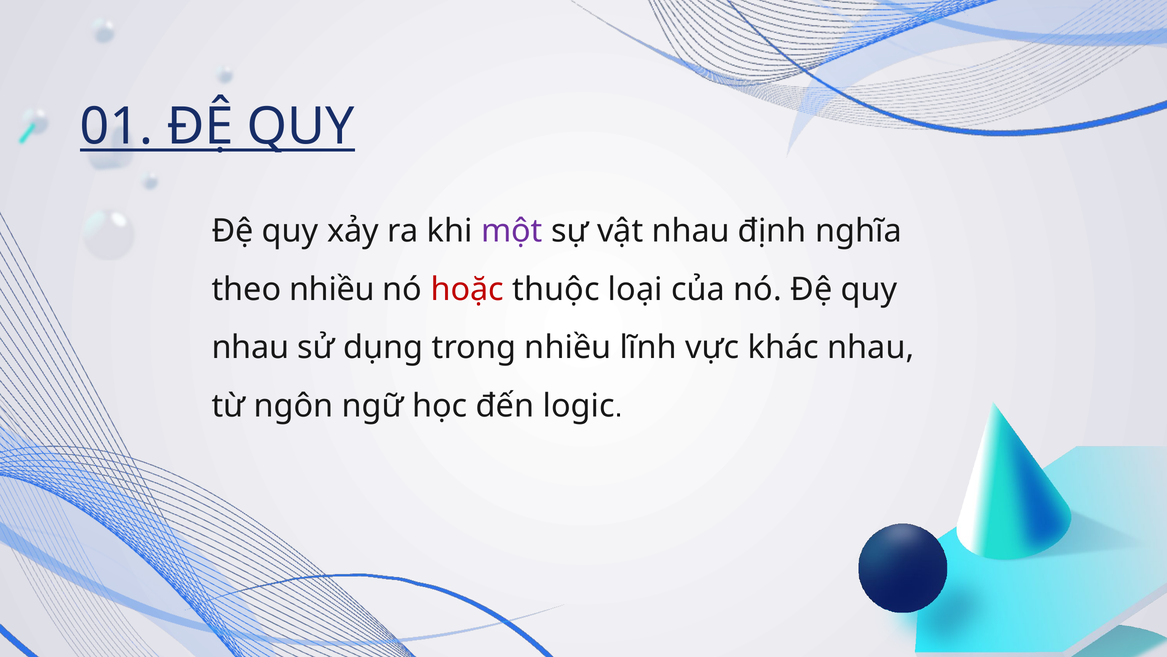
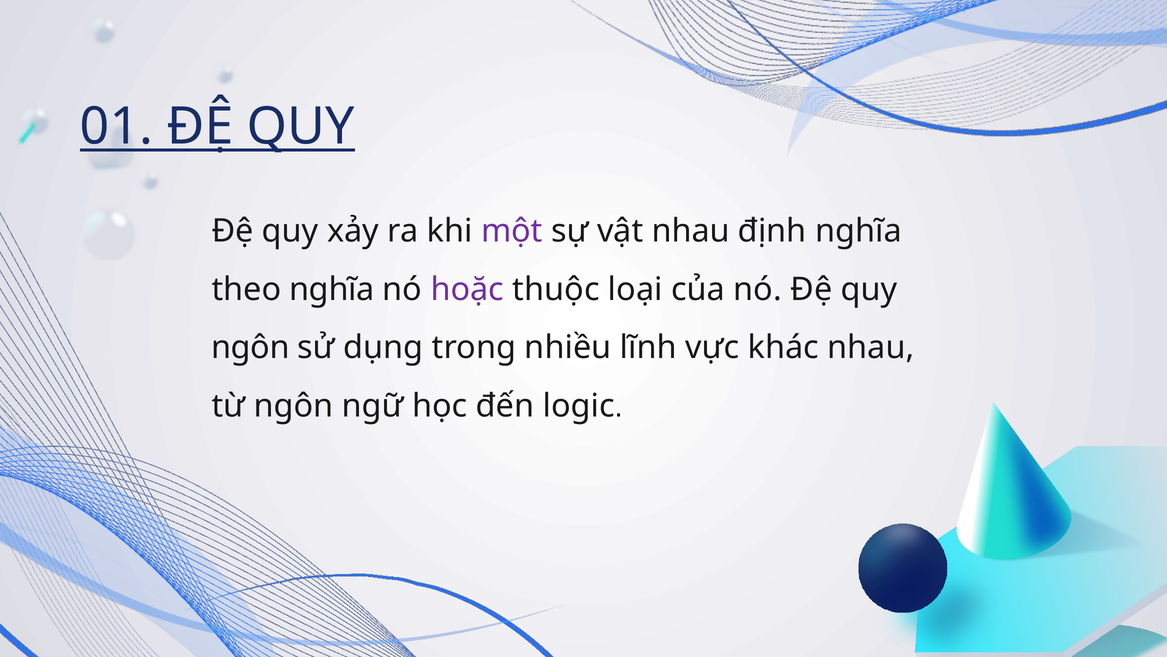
theo nhiều: nhiều -> nghĩa
hoặc colour: red -> purple
nhau at (250, 347): nhau -> ngôn
